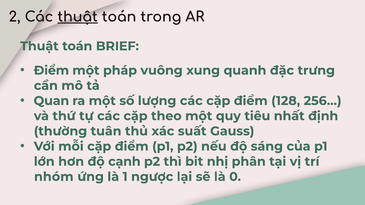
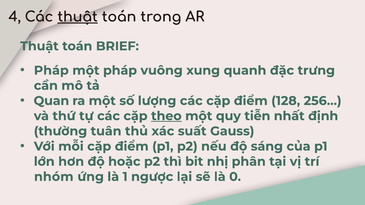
2: 2 -> 4
Điểm at (51, 71): Điểm -> Pháp
theo underline: none -> present
tiêu: tiêu -> tiễn
cạnh: cạnh -> hoặc
